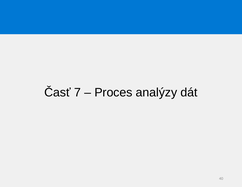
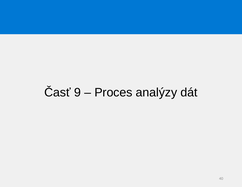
7: 7 -> 9
